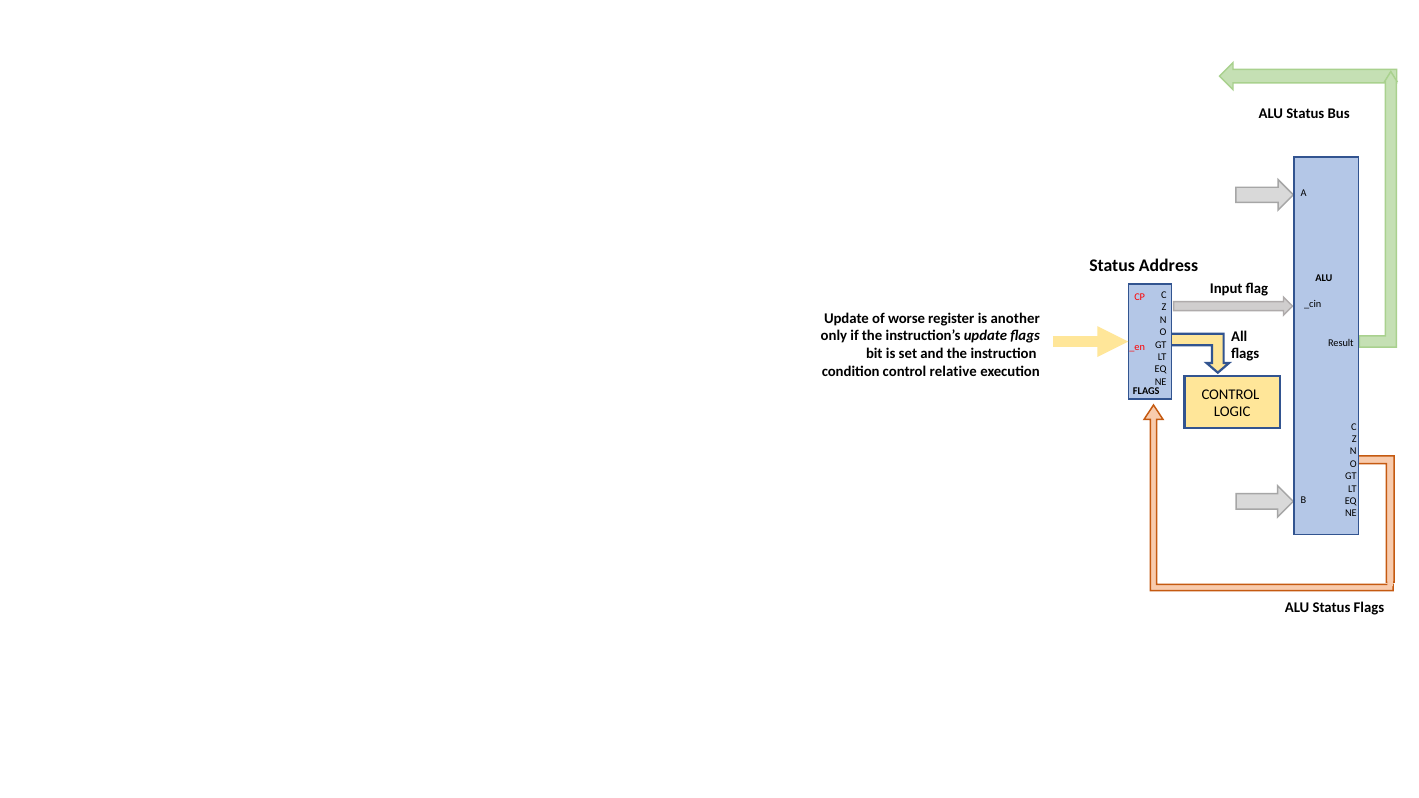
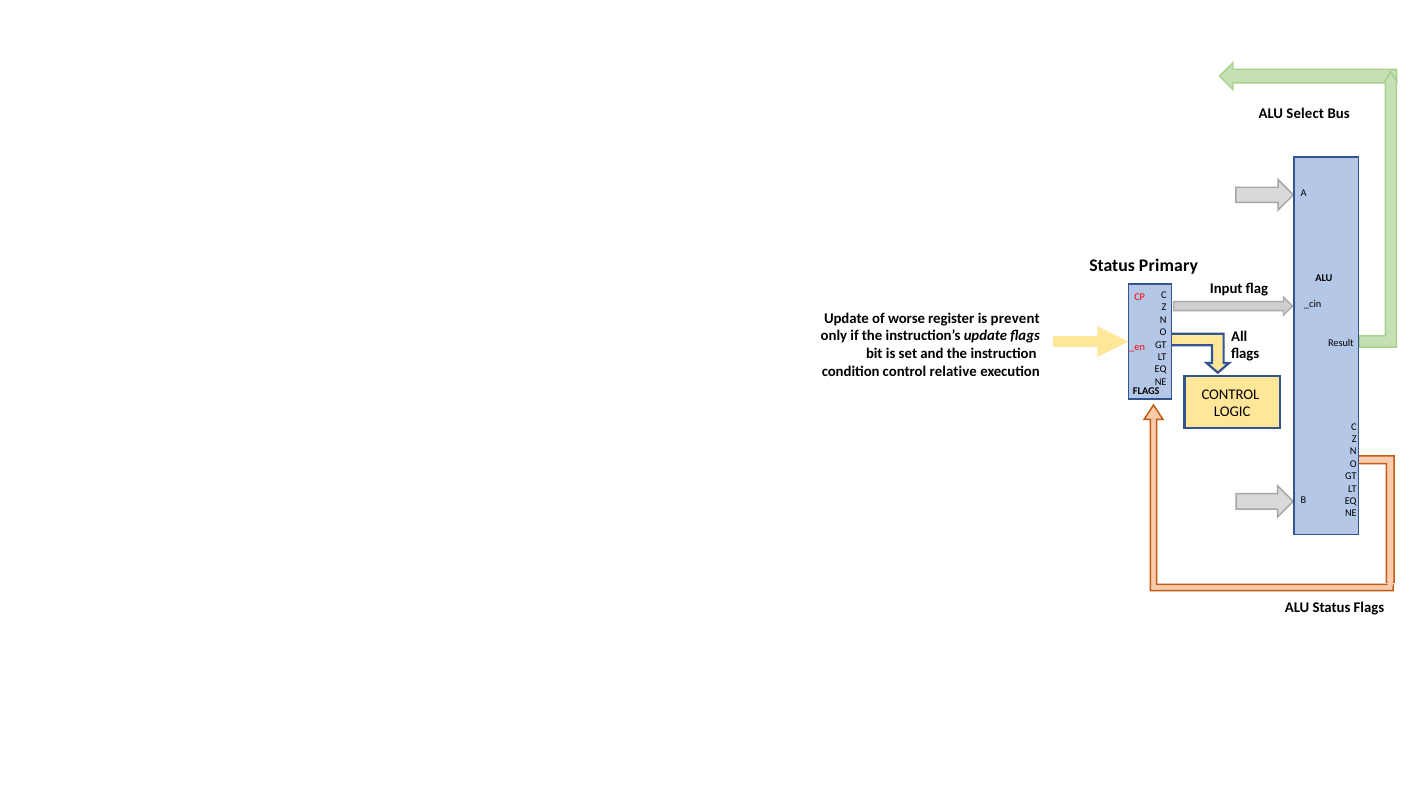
Status at (1305, 113): Status -> Select
Address: Address -> Primary
another: another -> prevent
